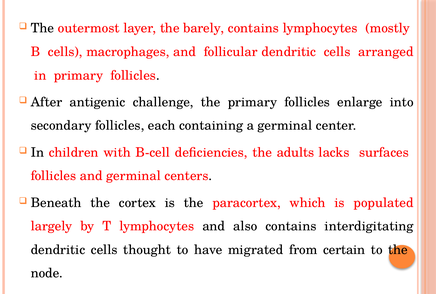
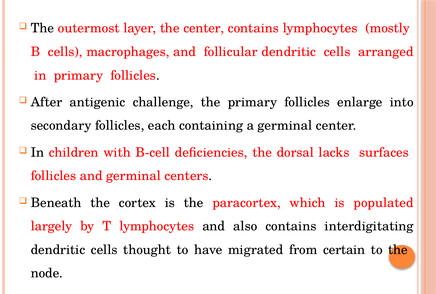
the barely: barely -> center
adults: adults -> dorsal
